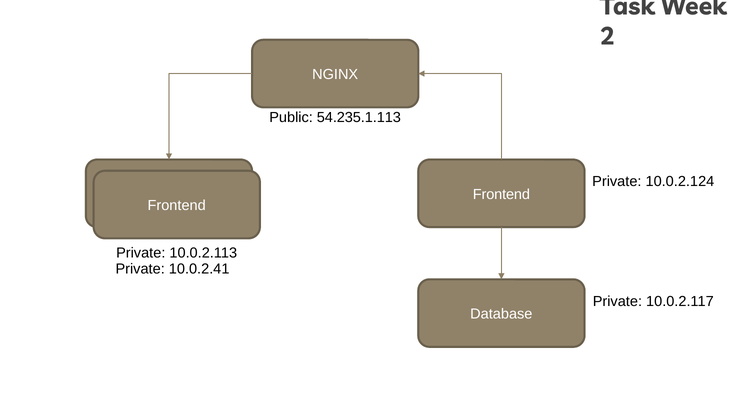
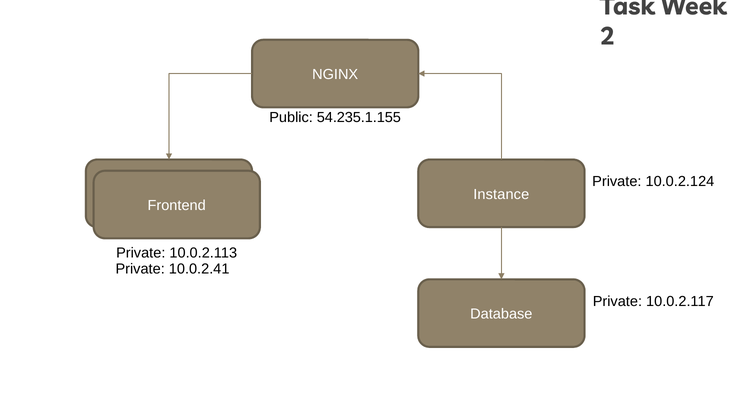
54.235.1.113: 54.235.1.113 -> 54.235.1.155
Frontend at (501, 194): Frontend -> Instance
